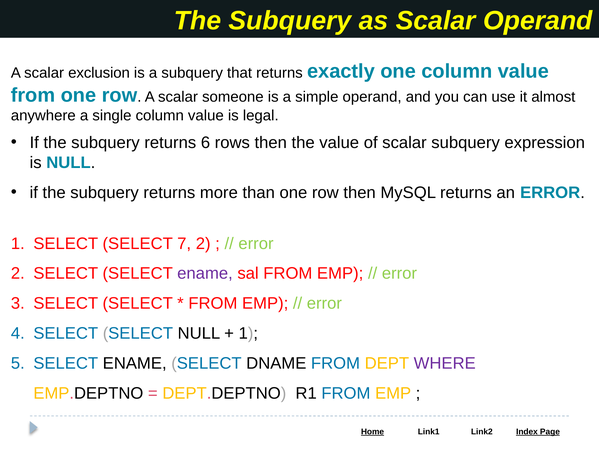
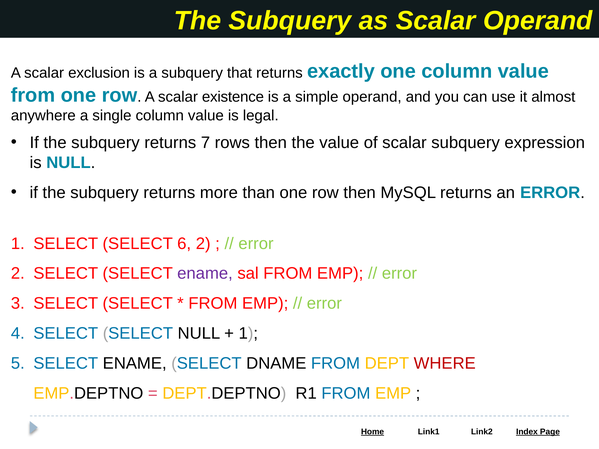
someone: someone -> existence
6: 6 -> 7
7: 7 -> 6
WHERE colour: purple -> red
